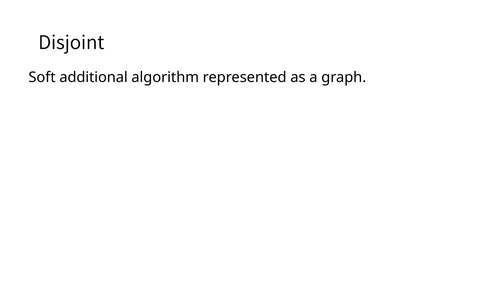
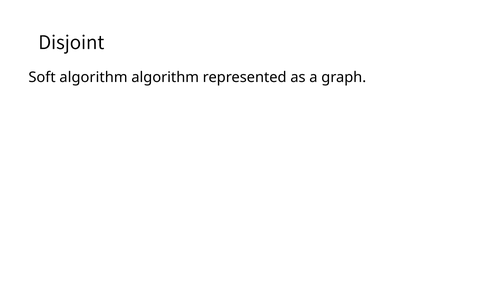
Soft additional: additional -> algorithm
